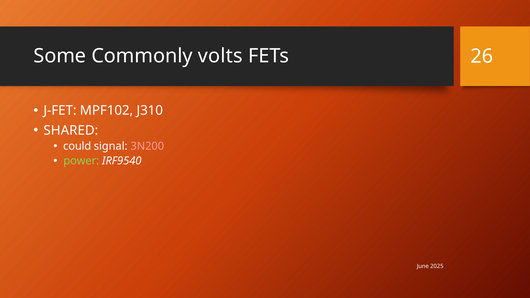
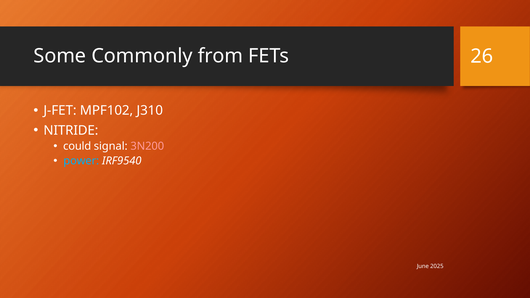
volts: volts -> from
SHARED: SHARED -> NITRIDE
power colour: light green -> light blue
